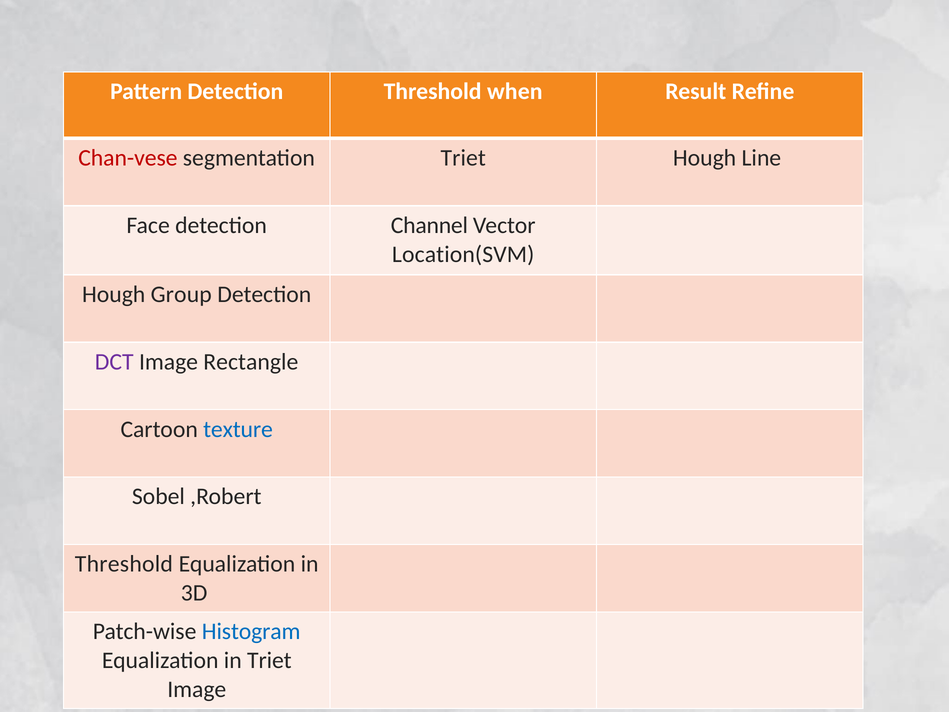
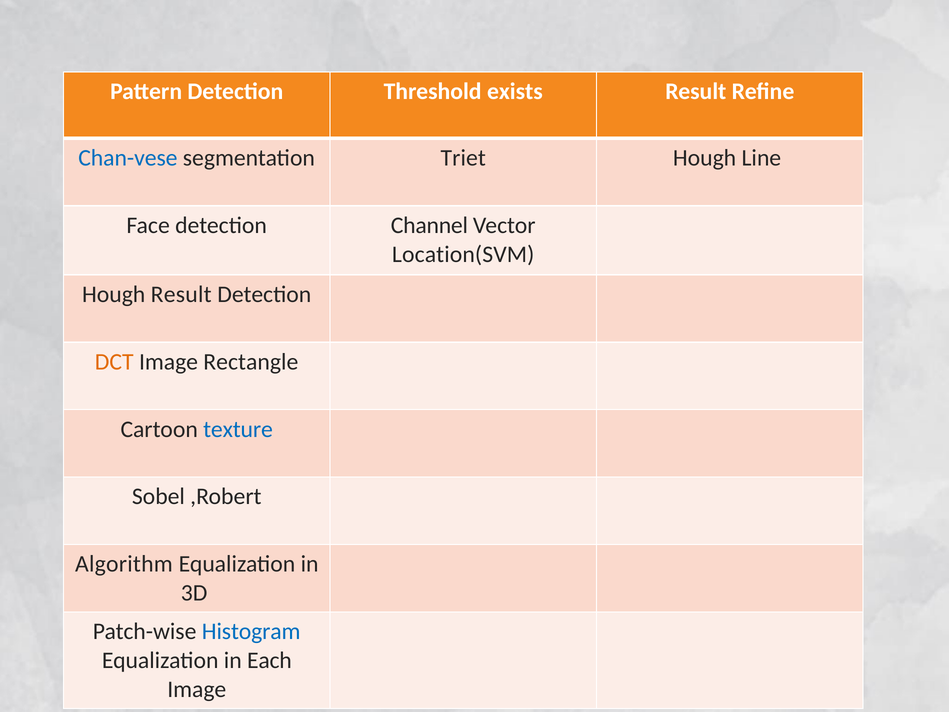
when: when -> exists
Chan-vese colour: red -> blue
Hough Group: Group -> Result
DCT colour: purple -> orange
Threshold at (124, 564): Threshold -> Algorithm
in Triet: Triet -> Each
